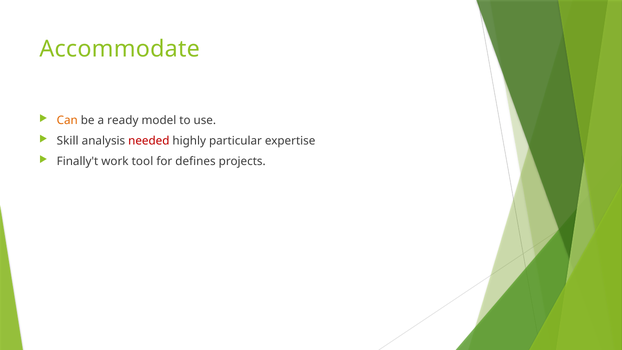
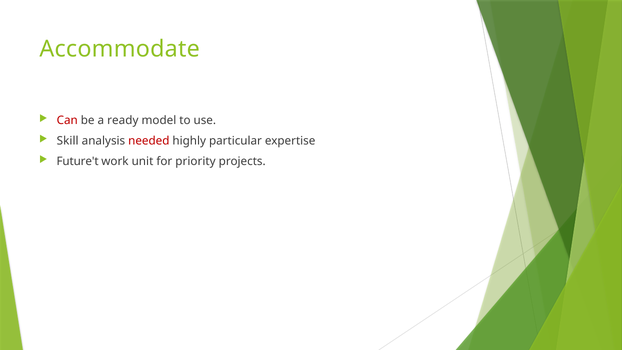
Can colour: orange -> red
Finally't: Finally't -> Future't
tool: tool -> unit
defines: defines -> priority
